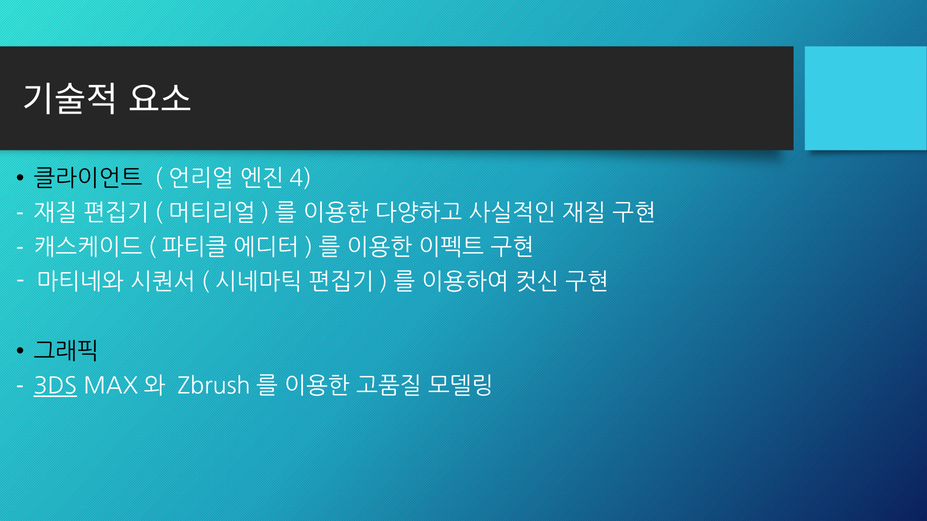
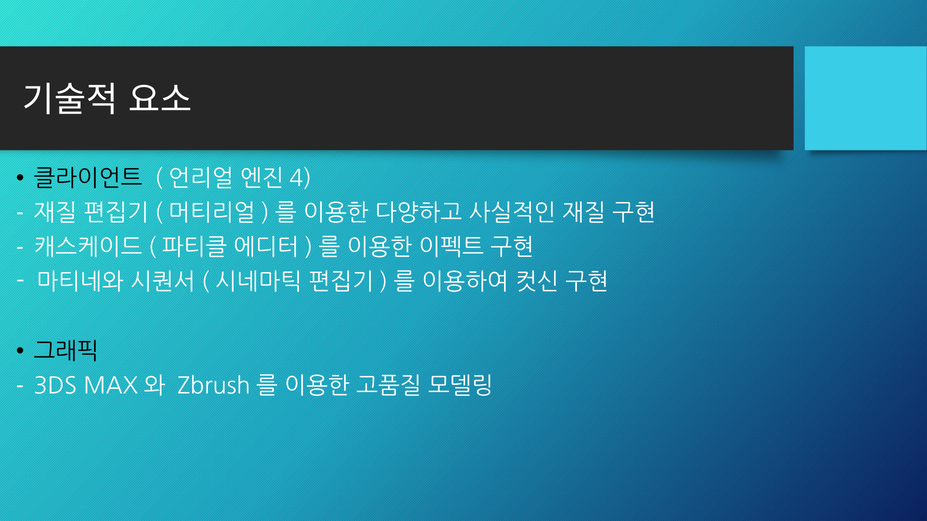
3DS underline: present -> none
